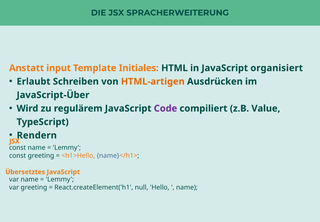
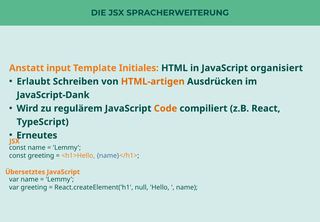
JavaScript-Über: JavaScript-Über -> JavaScript-Dank
Code colour: purple -> orange
Value: Value -> React
Rendern: Rendern -> Erneutes
